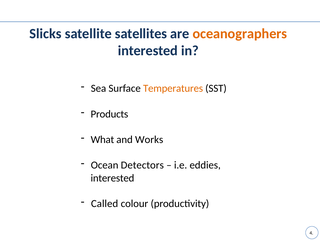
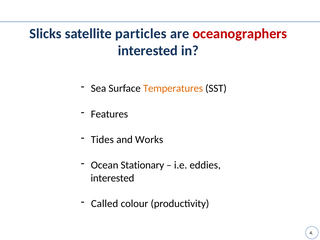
satellites: satellites -> particles
oceanographers colour: orange -> red
Products: Products -> Features
What: What -> Tides
Detectors: Detectors -> Stationary
